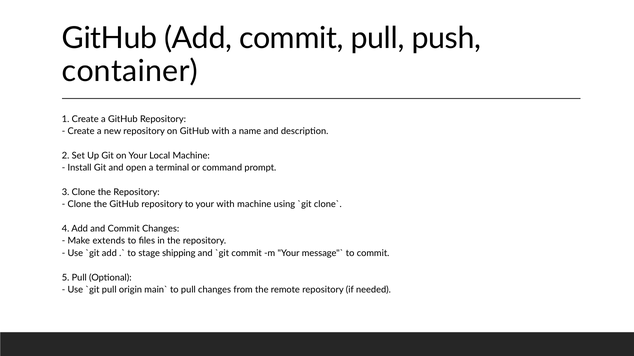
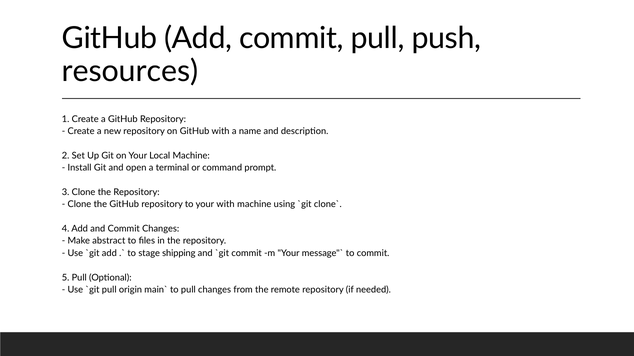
container: container -> resources
extends: extends -> abstract
